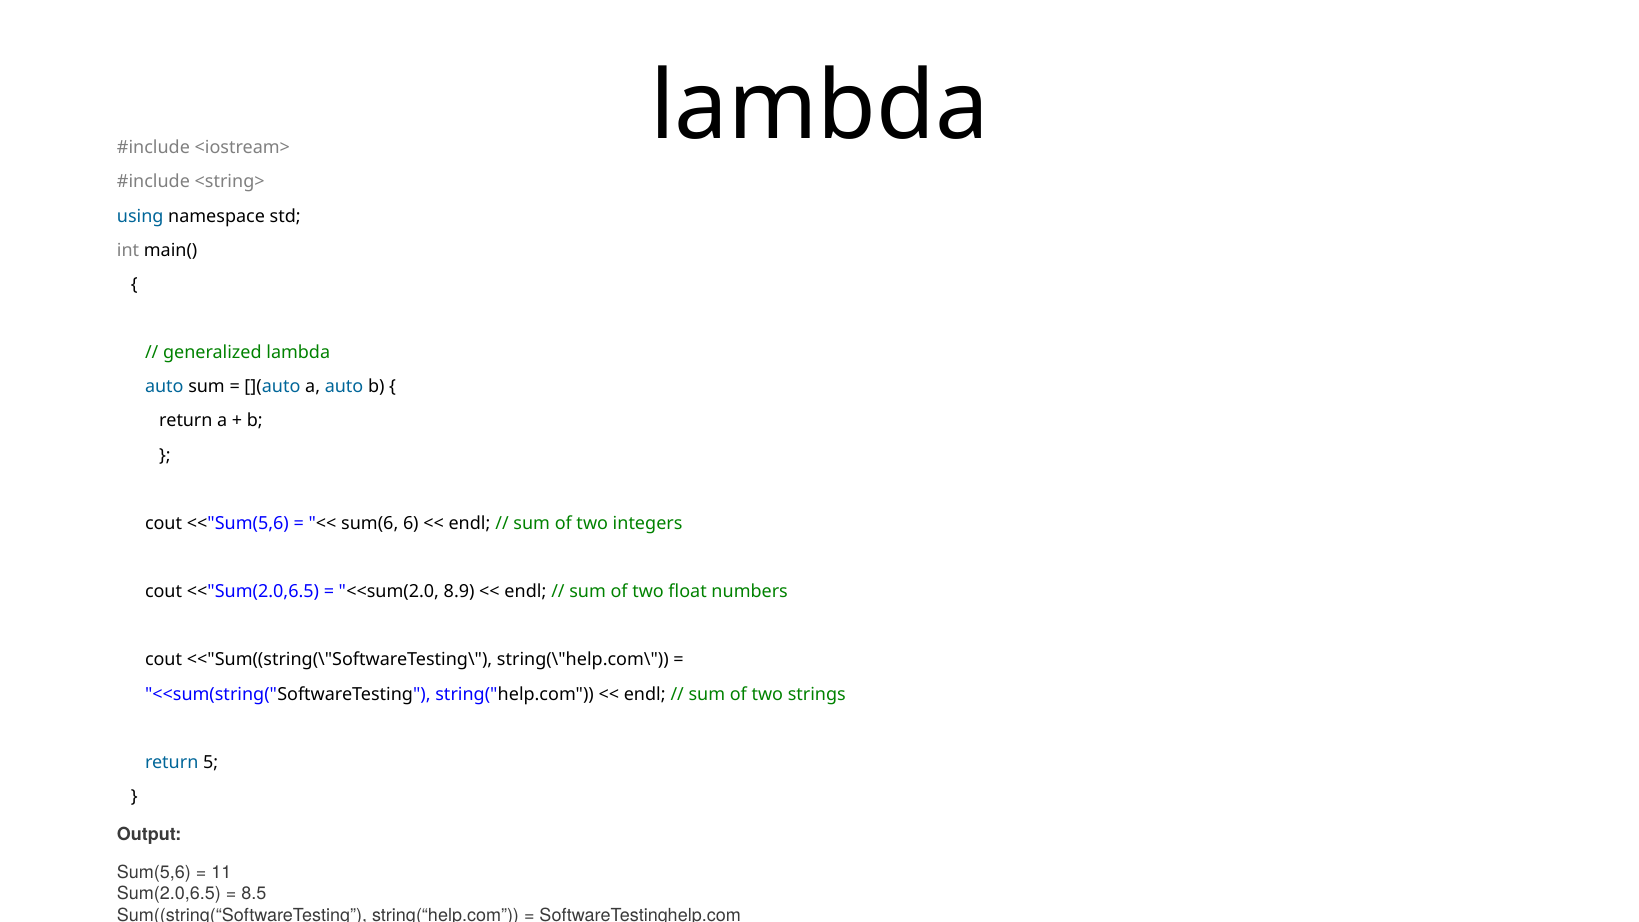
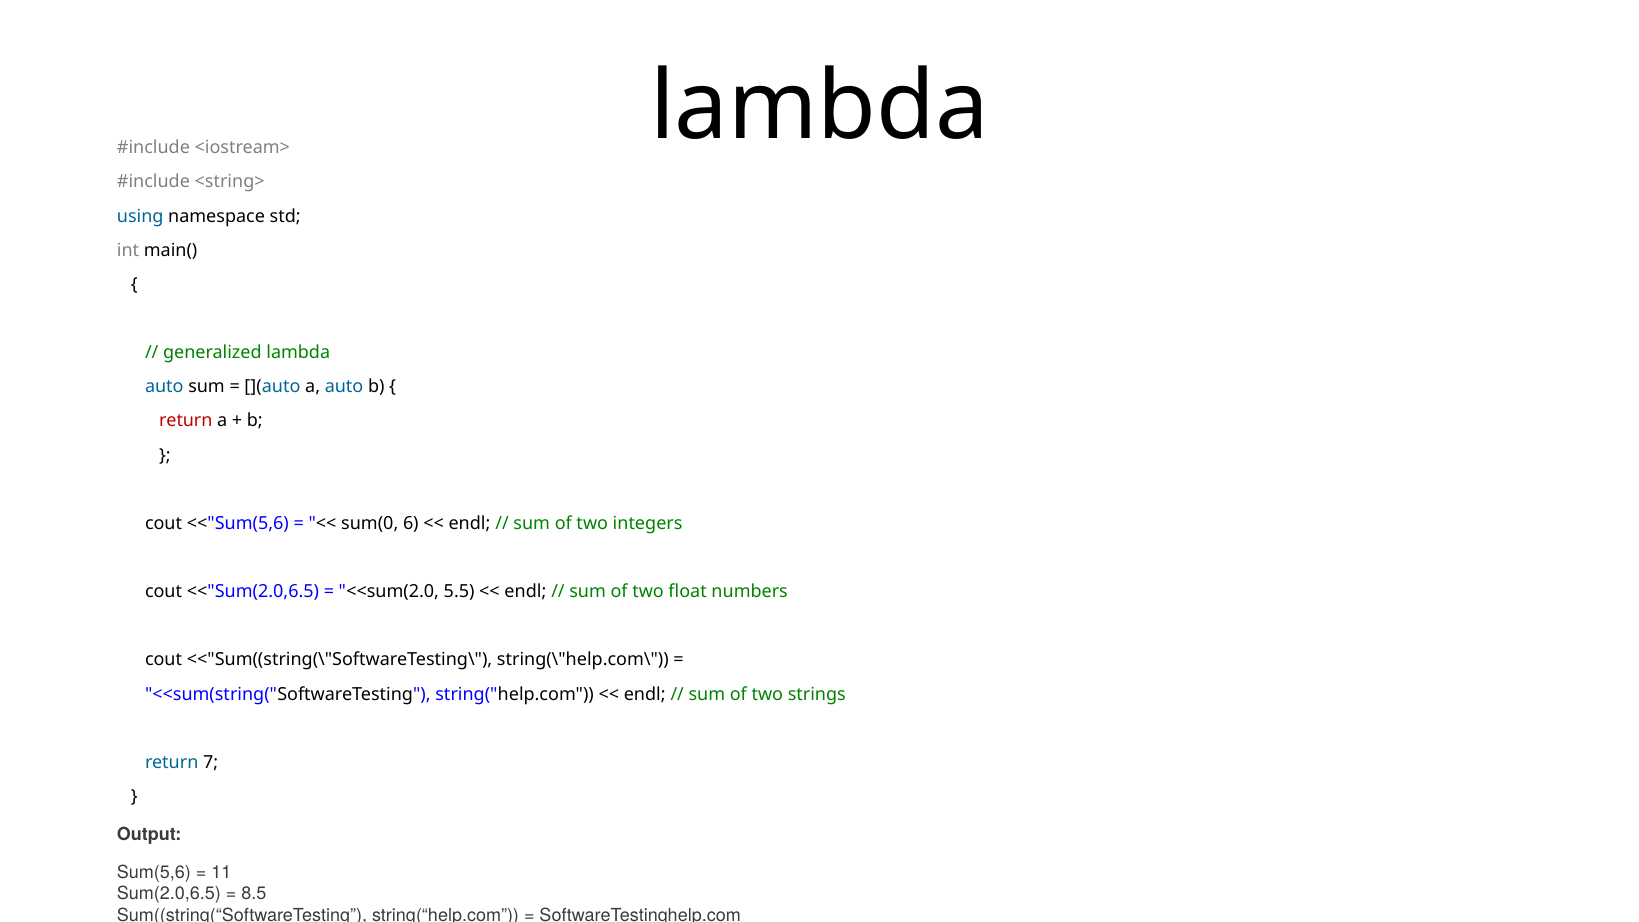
return at (186, 421) colour: black -> red
sum(6: sum(6 -> sum(0
8.9: 8.9 -> 5.5
5: 5 -> 7
